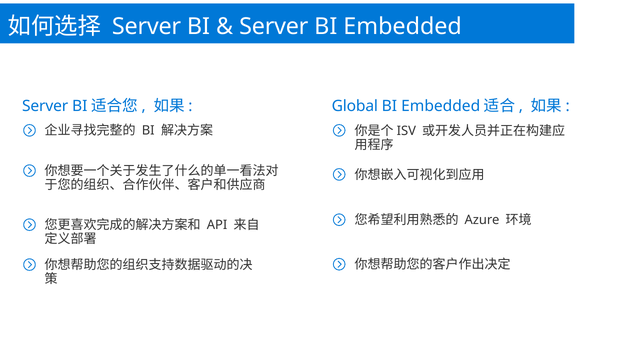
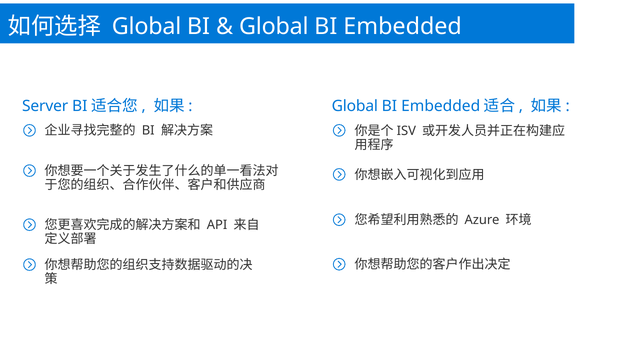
Server at (147, 27): Server -> Global
Server at (274, 27): Server -> Global
